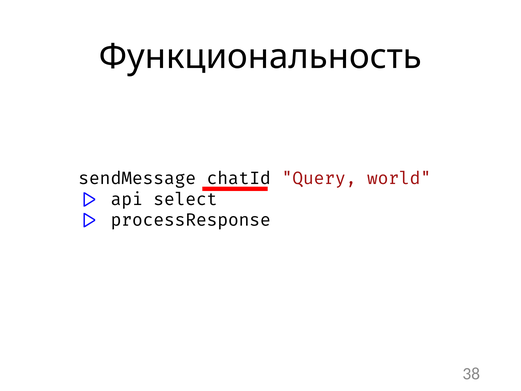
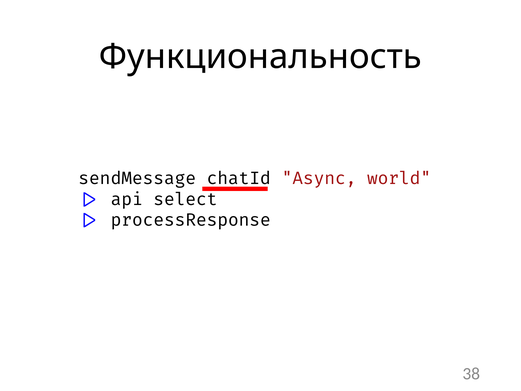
Query: Query -> Async
